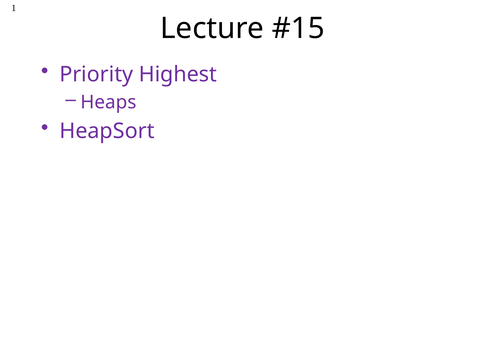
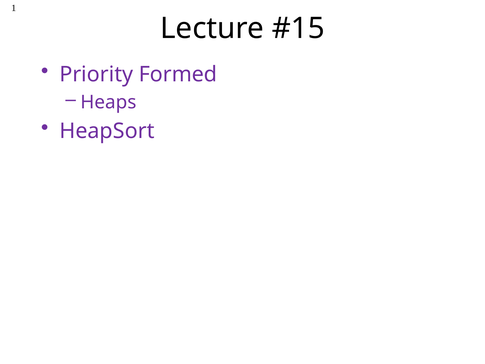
Highest: Highest -> Formed
